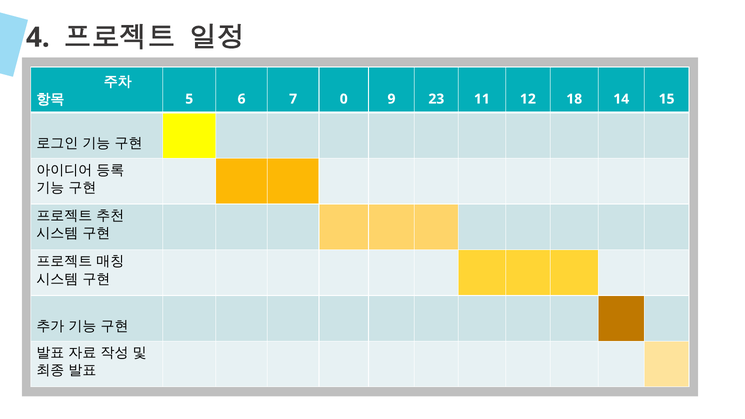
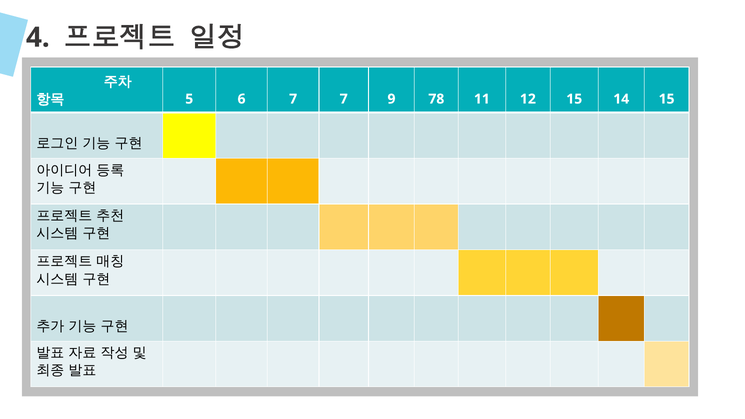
7 0: 0 -> 7
23: 23 -> 78
12 18: 18 -> 15
